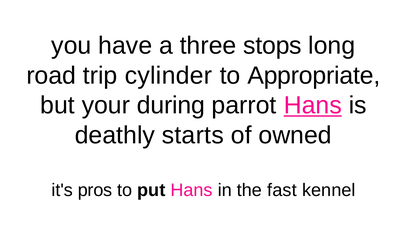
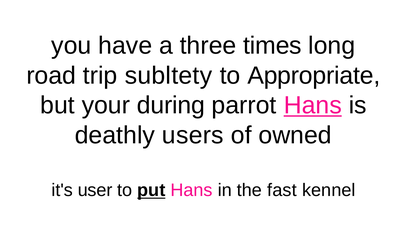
stops: stops -> times
cylinder: cylinder -> subltety
starts: starts -> users
pros: pros -> user
put underline: none -> present
